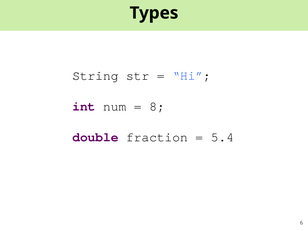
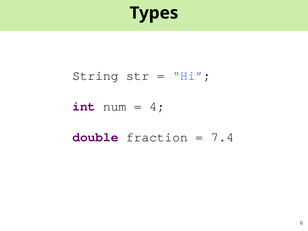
8: 8 -> 4
5.4: 5.4 -> 7.4
